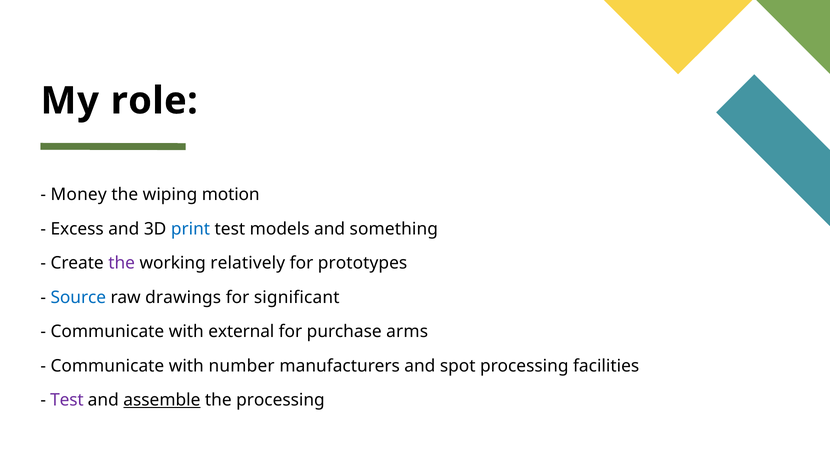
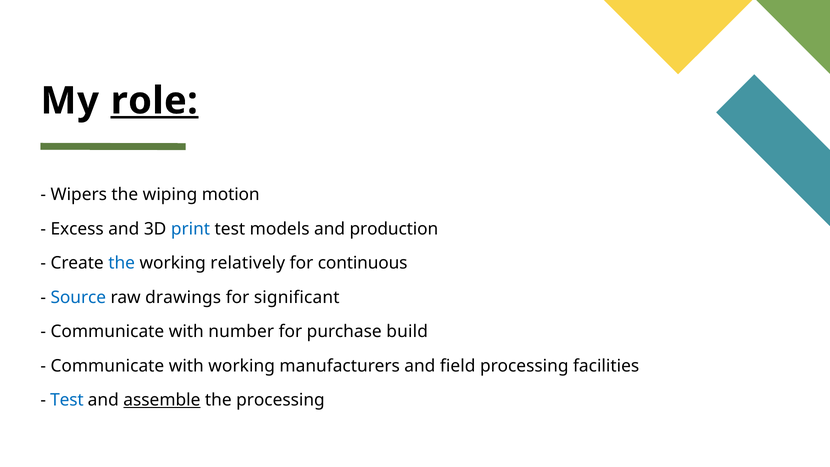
role underline: none -> present
Money: Money -> Wipers
something: something -> production
the at (122, 263) colour: purple -> blue
prototypes: prototypes -> continuous
external: external -> number
arms: arms -> build
with number: number -> working
spot: spot -> field
Test at (67, 400) colour: purple -> blue
